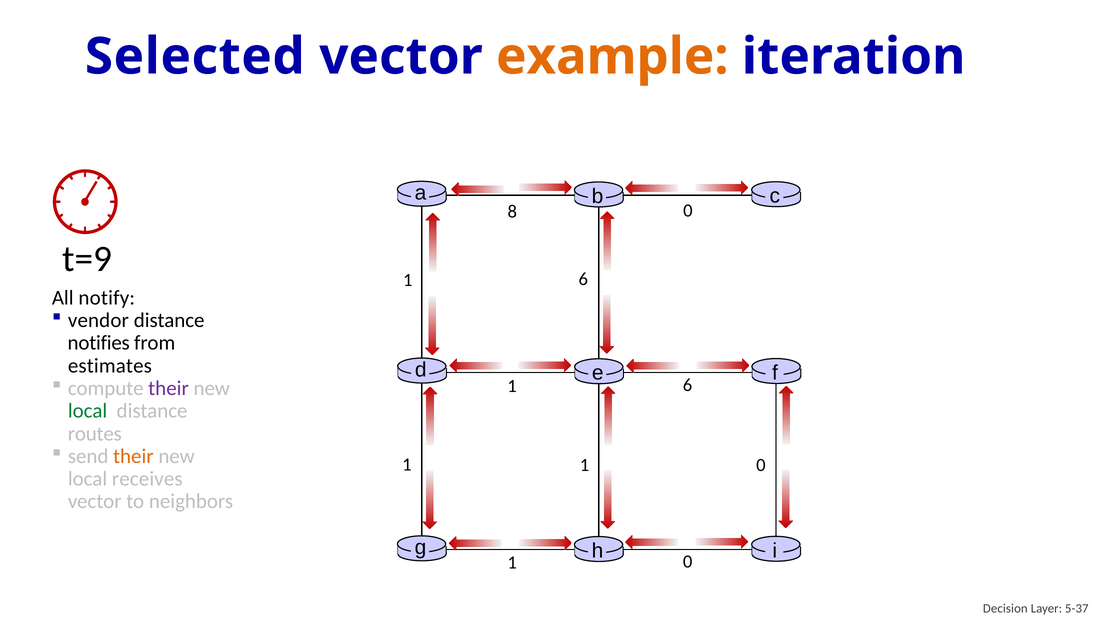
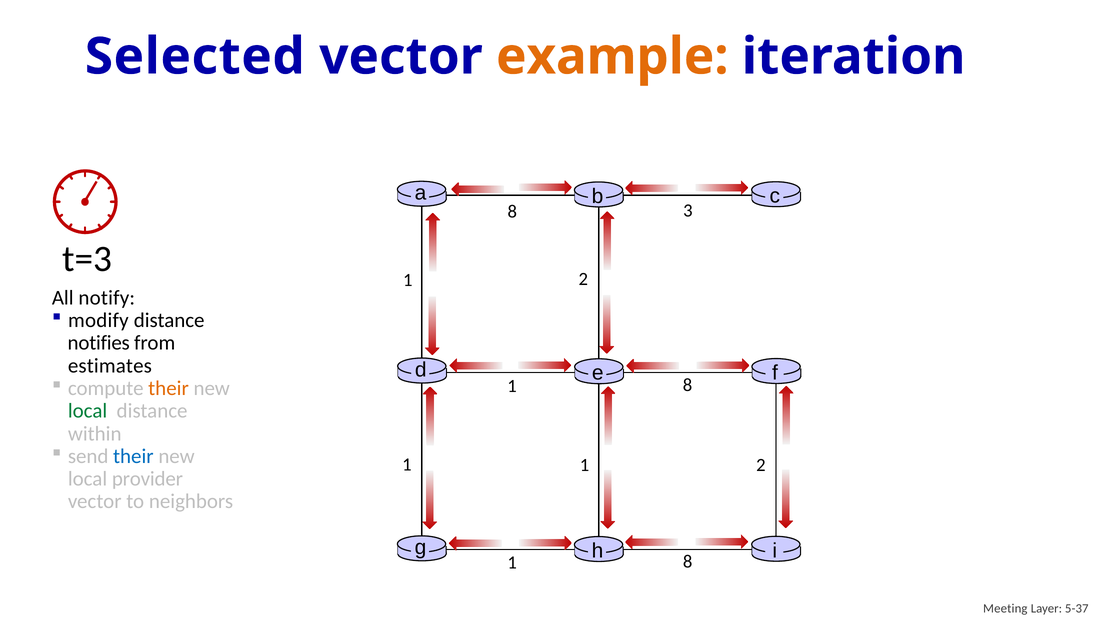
8 0: 0 -> 3
t=9: t=9 -> t=3
6 at (583, 279): 6 -> 2
vendor: vendor -> modify
their at (169, 388) colour: purple -> orange
6 at (687, 385): 6 -> 8
routes: routes -> within
their at (133, 456) colour: orange -> blue
1 1 0: 0 -> 2
receives: receives -> provider
0 at (688, 562): 0 -> 8
Decision: Decision -> Meeting
